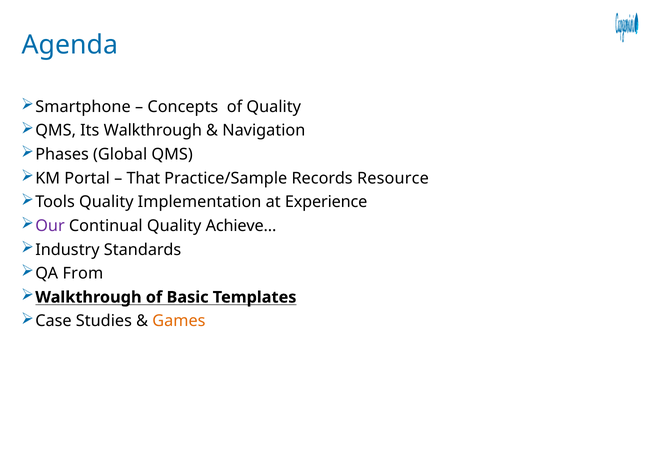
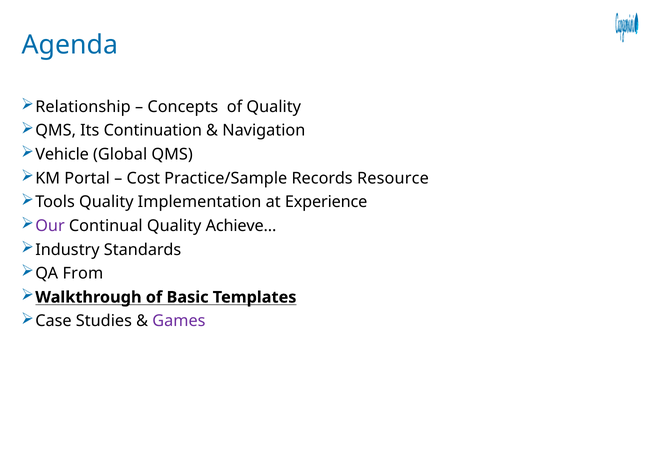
Smartphone: Smartphone -> Relationship
Its Walkthrough: Walkthrough -> Continuation
Phases: Phases -> Vehicle
That: That -> Cost
Games colour: orange -> purple
